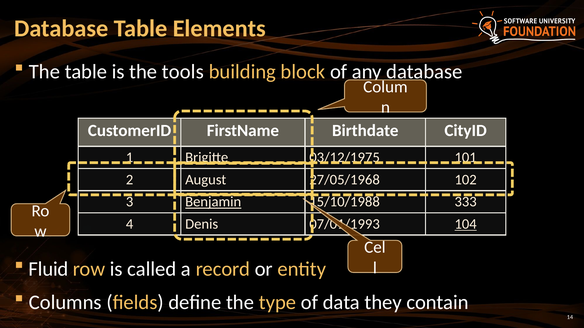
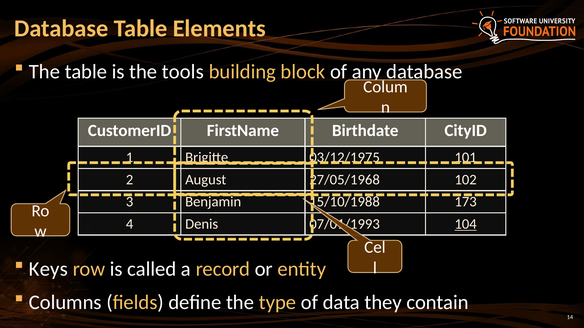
Benjamin underline: present -> none
333: 333 -> 173
Fluid: Fluid -> Keys
